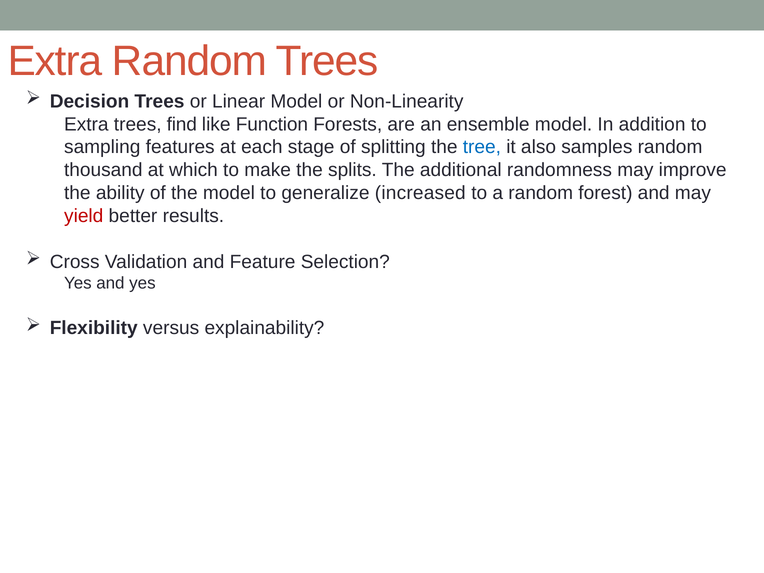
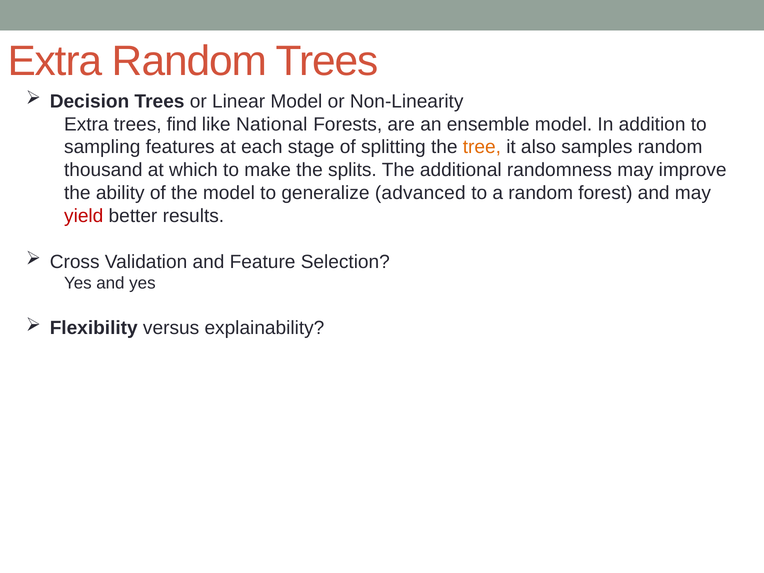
Function: Function -> National
tree colour: blue -> orange
increased: increased -> advanced
